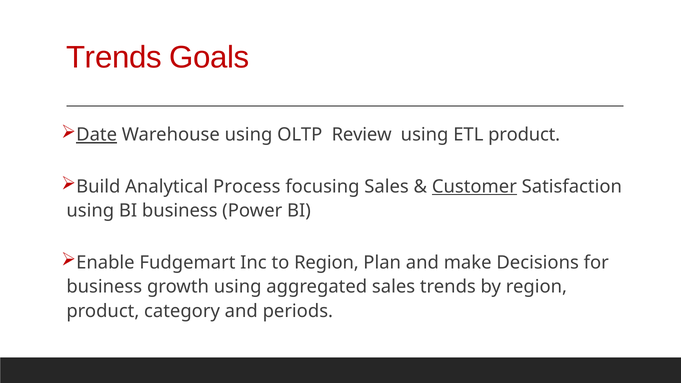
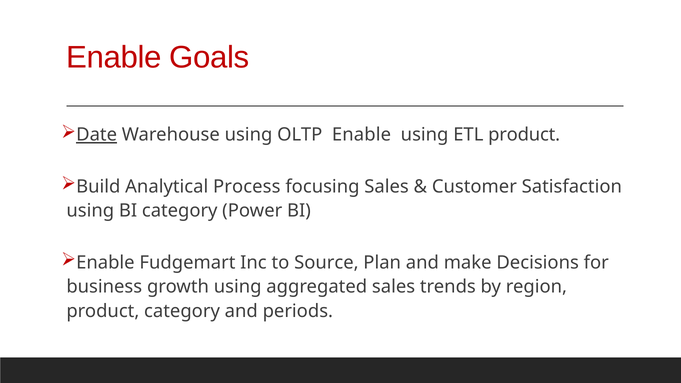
Trends at (114, 57): Trends -> Enable
OLTP Review: Review -> Enable
Customer underline: present -> none
BI business: business -> category
to Region: Region -> Source
